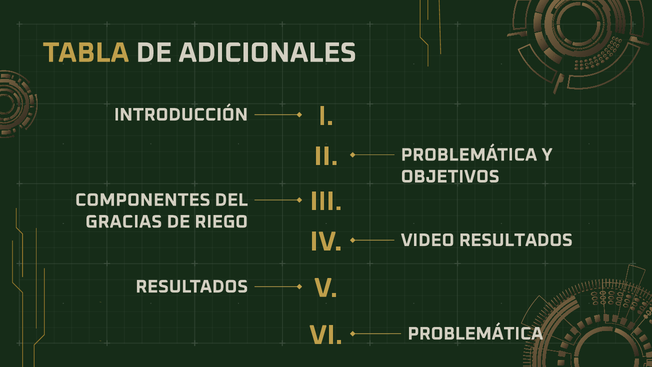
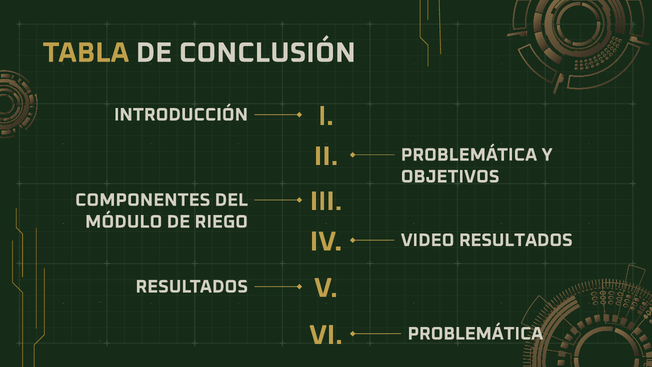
ADICIONALES: ADICIONALES -> CONCLUSIÓN
GRACIAS: GRACIAS -> MÓDULO
